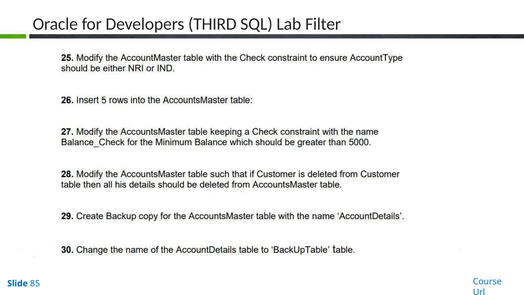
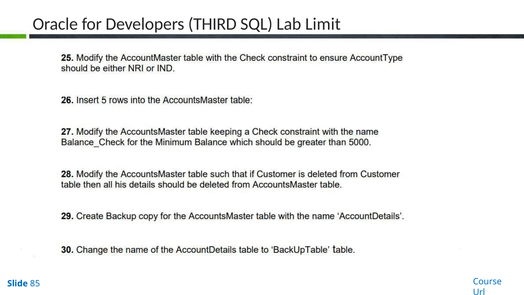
Filter: Filter -> Limit
